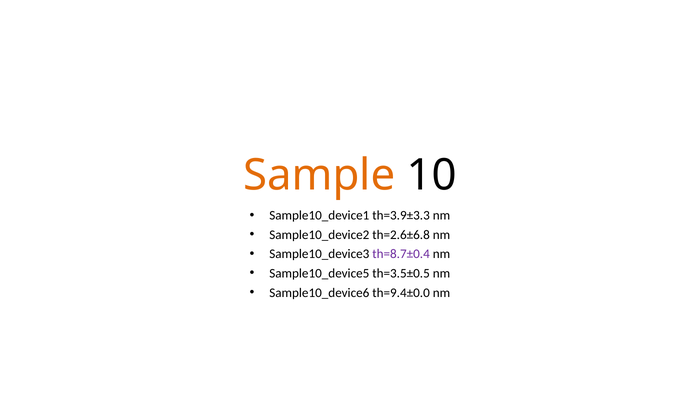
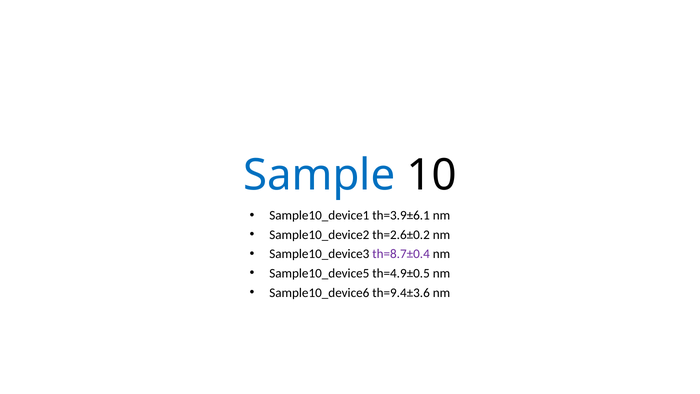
Sample colour: orange -> blue
th=3.9±3.3: th=3.9±3.3 -> th=3.9±6.1
th=2.6±6.8: th=2.6±6.8 -> th=2.6±0.2
th=3.5±0.5: th=3.5±0.5 -> th=4.9±0.5
th=9.4±0.0: th=9.4±0.0 -> th=9.4±3.6
